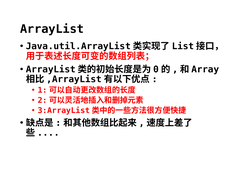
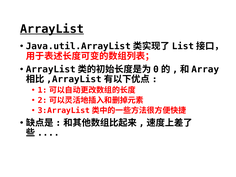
ArrayList underline: none -> present
